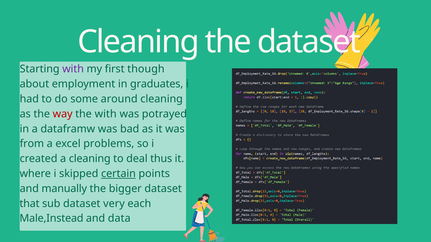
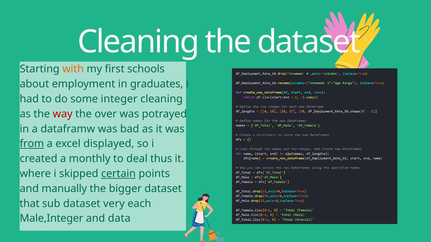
with at (73, 69) colour: purple -> orange
though: though -> schools
around: around -> integer
the with: with -> over
from underline: none -> present
problems: problems -> displayed
a cleaning: cleaning -> monthly
Male,Instead: Male,Instead -> Male,Integer
